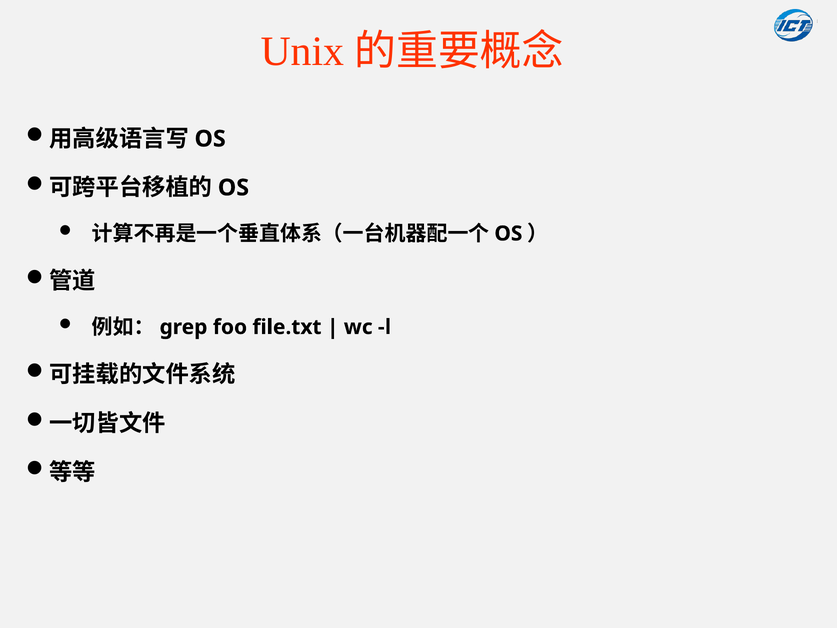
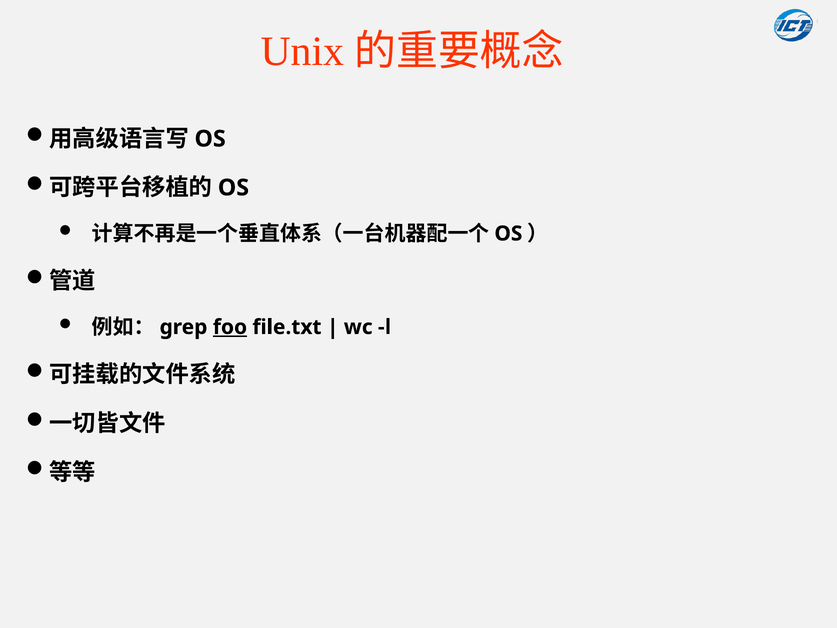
foo underline: none -> present
